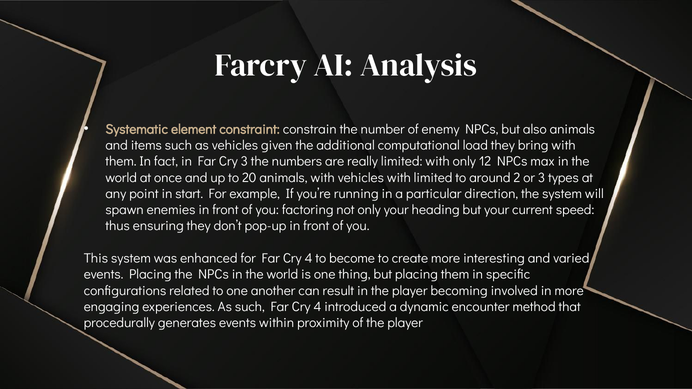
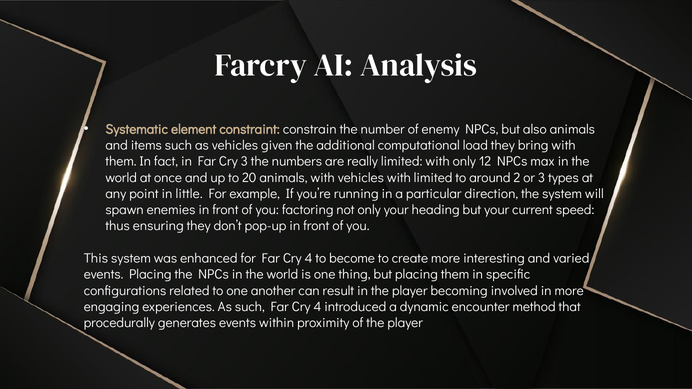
start: start -> little
